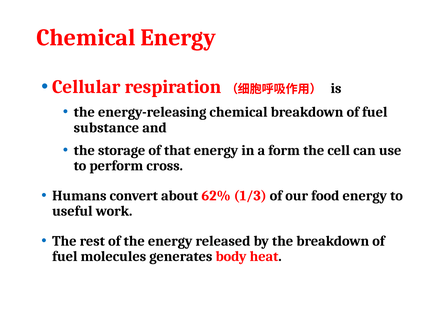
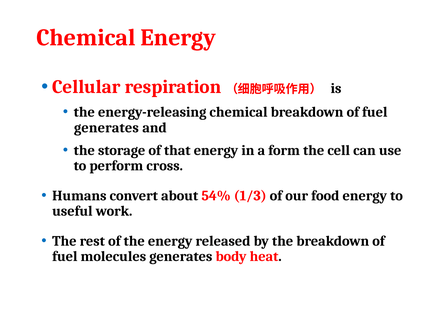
substance at (106, 127): substance -> generates
62%: 62% -> 54%
